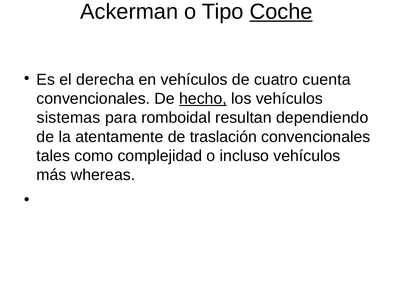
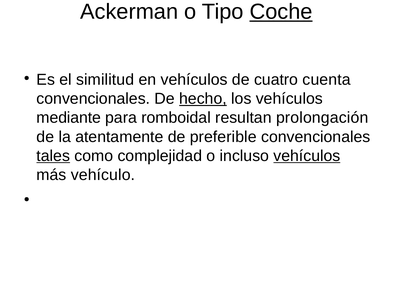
derecha: derecha -> similitud
sistemas: sistemas -> mediante
dependiendo: dependiendo -> prolongación
traslación: traslación -> preferible
tales underline: none -> present
vehículos at (307, 156) underline: none -> present
whereas: whereas -> vehículo
